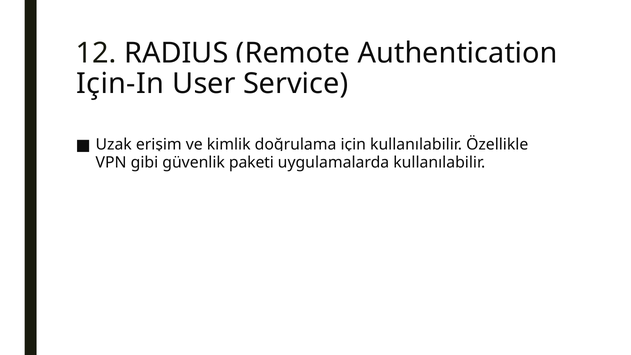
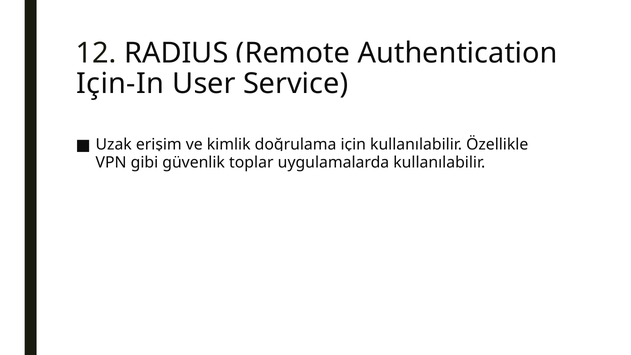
paketi: paketi -> toplar
